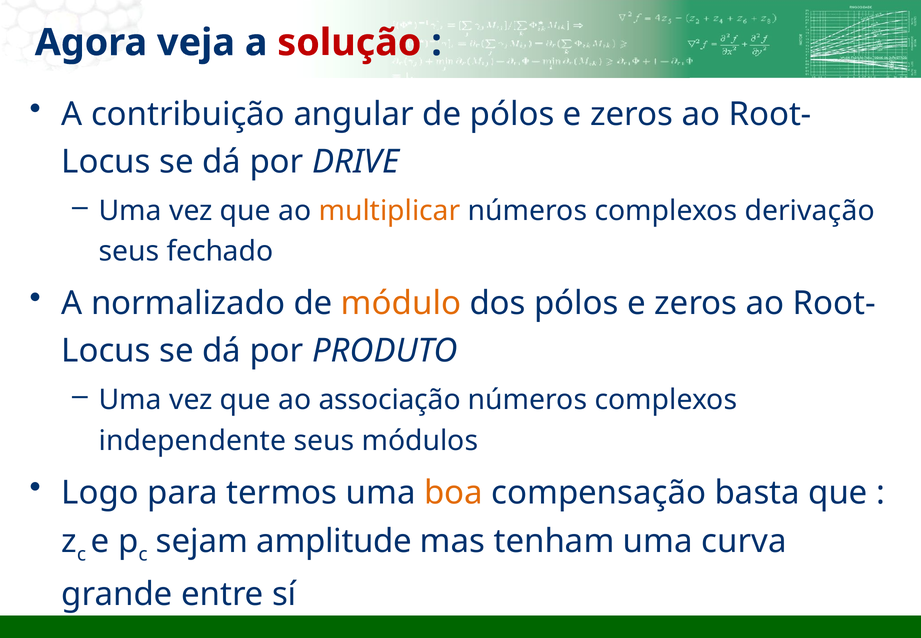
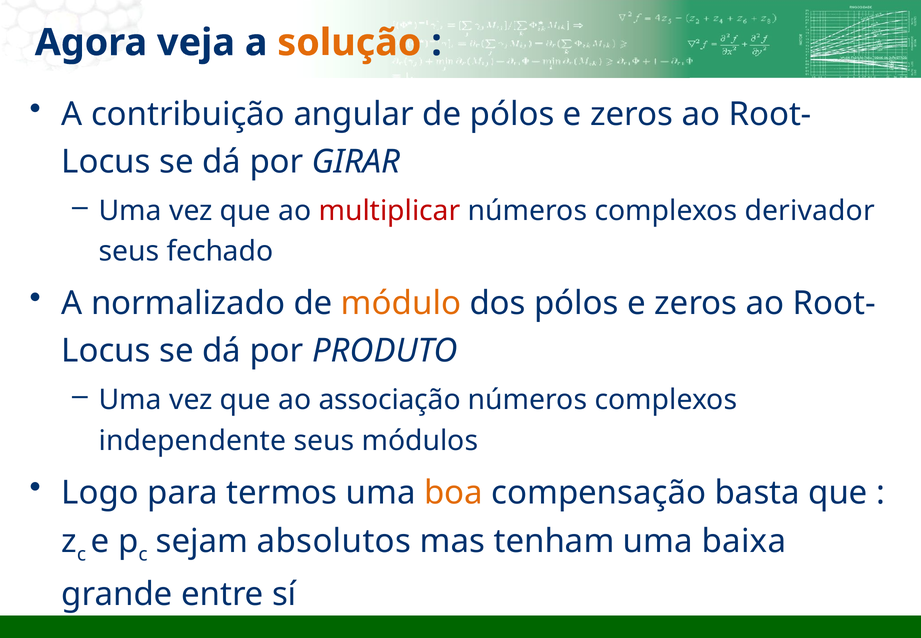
solução colour: red -> orange
DRIVE: DRIVE -> GIRAR
multiplicar colour: orange -> red
derivação: derivação -> derivador
amplitude: amplitude -> absolutos
curva: curva -> baixa
